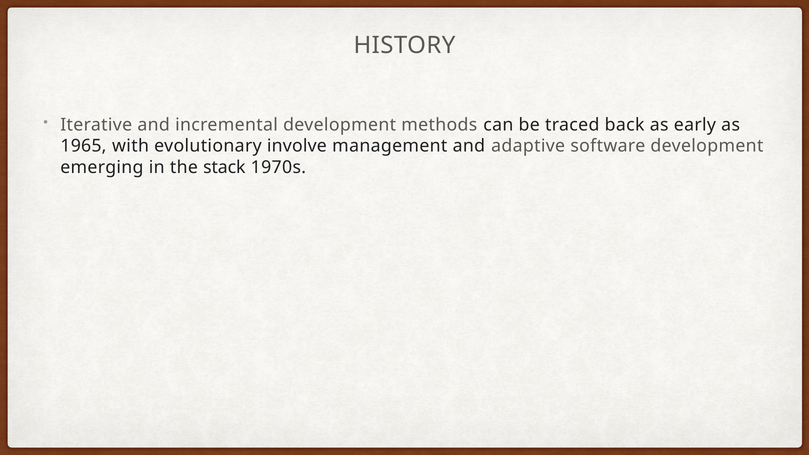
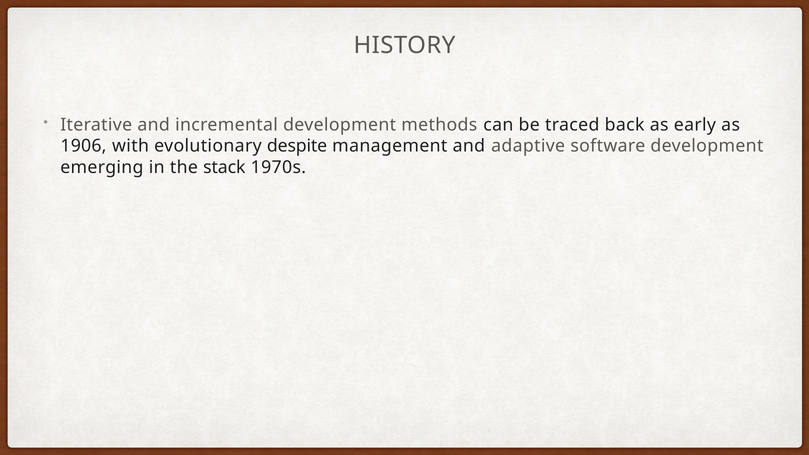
1965: 1965 -> 1906
involve: involve -> despite
